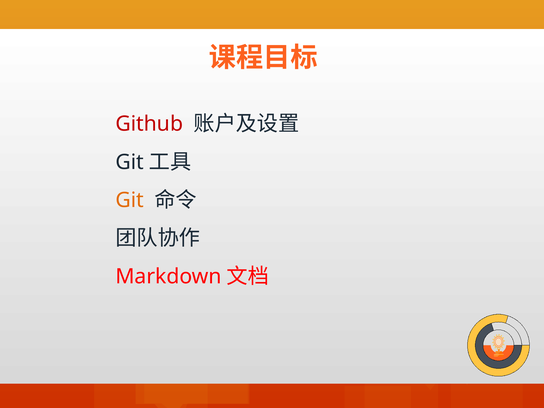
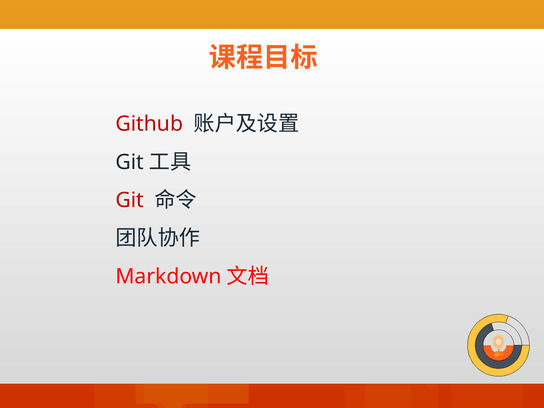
Git at (130, 200) colour: orange -> red
